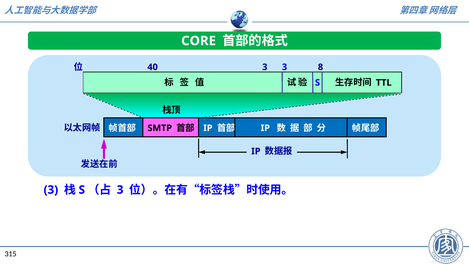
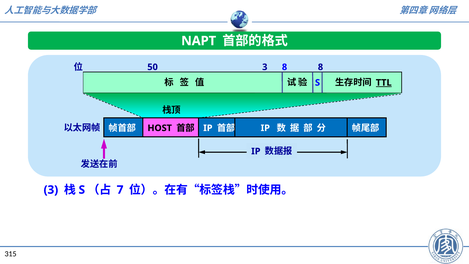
CORE: CORE -> NAPT
40: 40 -> 50
3 3: 3 -> 8
TTL underline: none -> present
SMTP: SMTP -> HOST
3 at (120, 190): 3 -> 7
